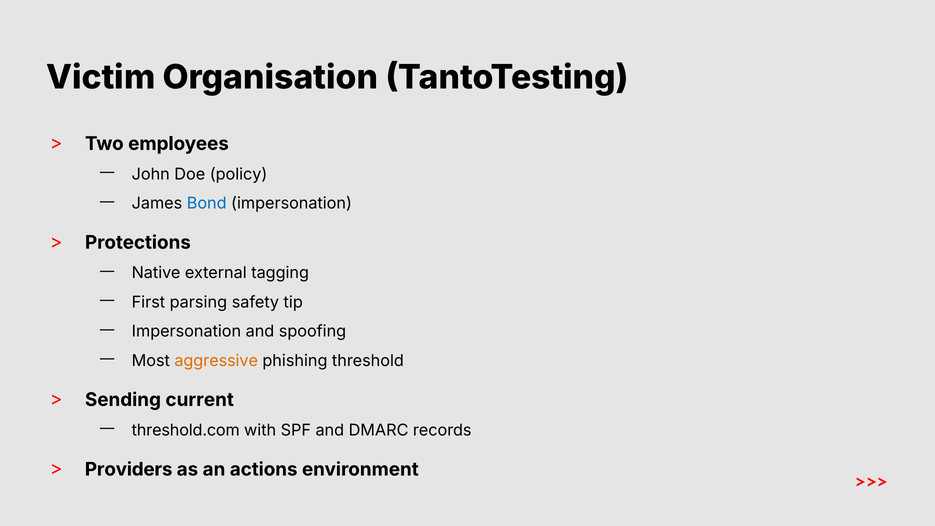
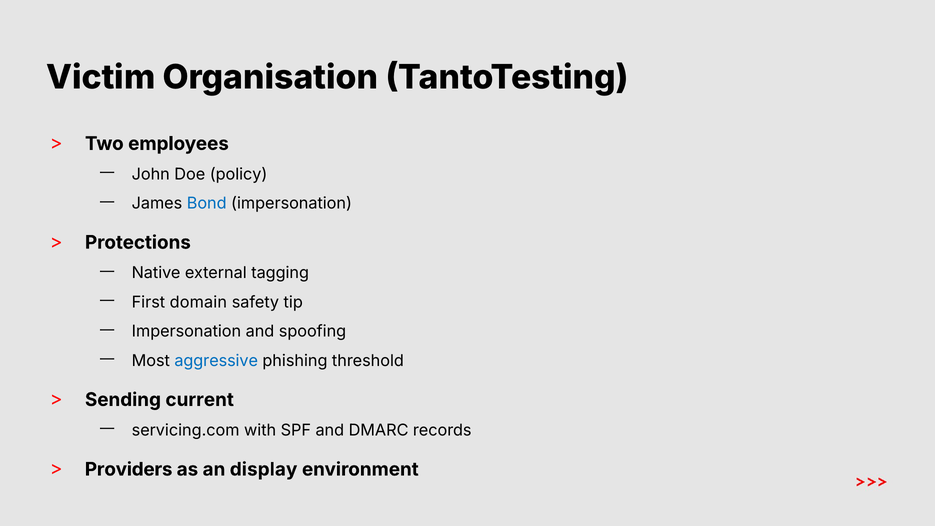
parsing: parsing -> domain
aggressive colour: orange -> blue
threshold.com: threshold.com -> servicing.com
actions: actions -> display
